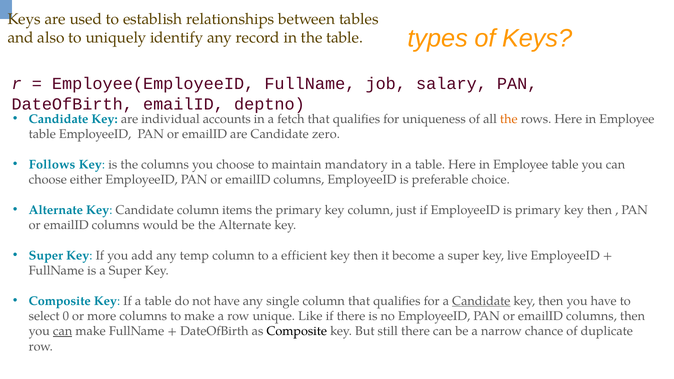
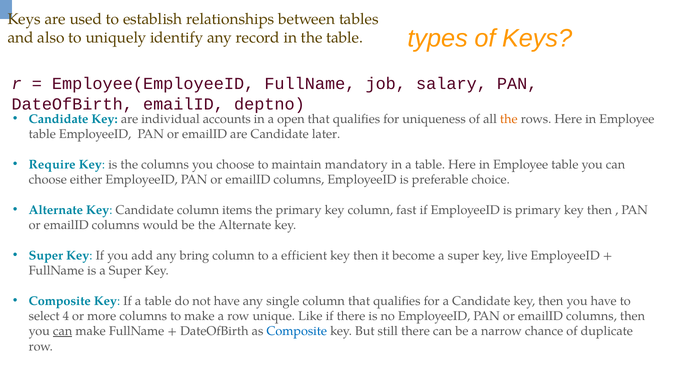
fetch: fetch -> open
zero: zero -> later
Follows: Follows -> Require
just: just -> fast
temp: temp -> bring
Candidate at (481, 301) underline: present -> none
0: 0 -> 4
Composite at (297, 331) colour: black -> blue
